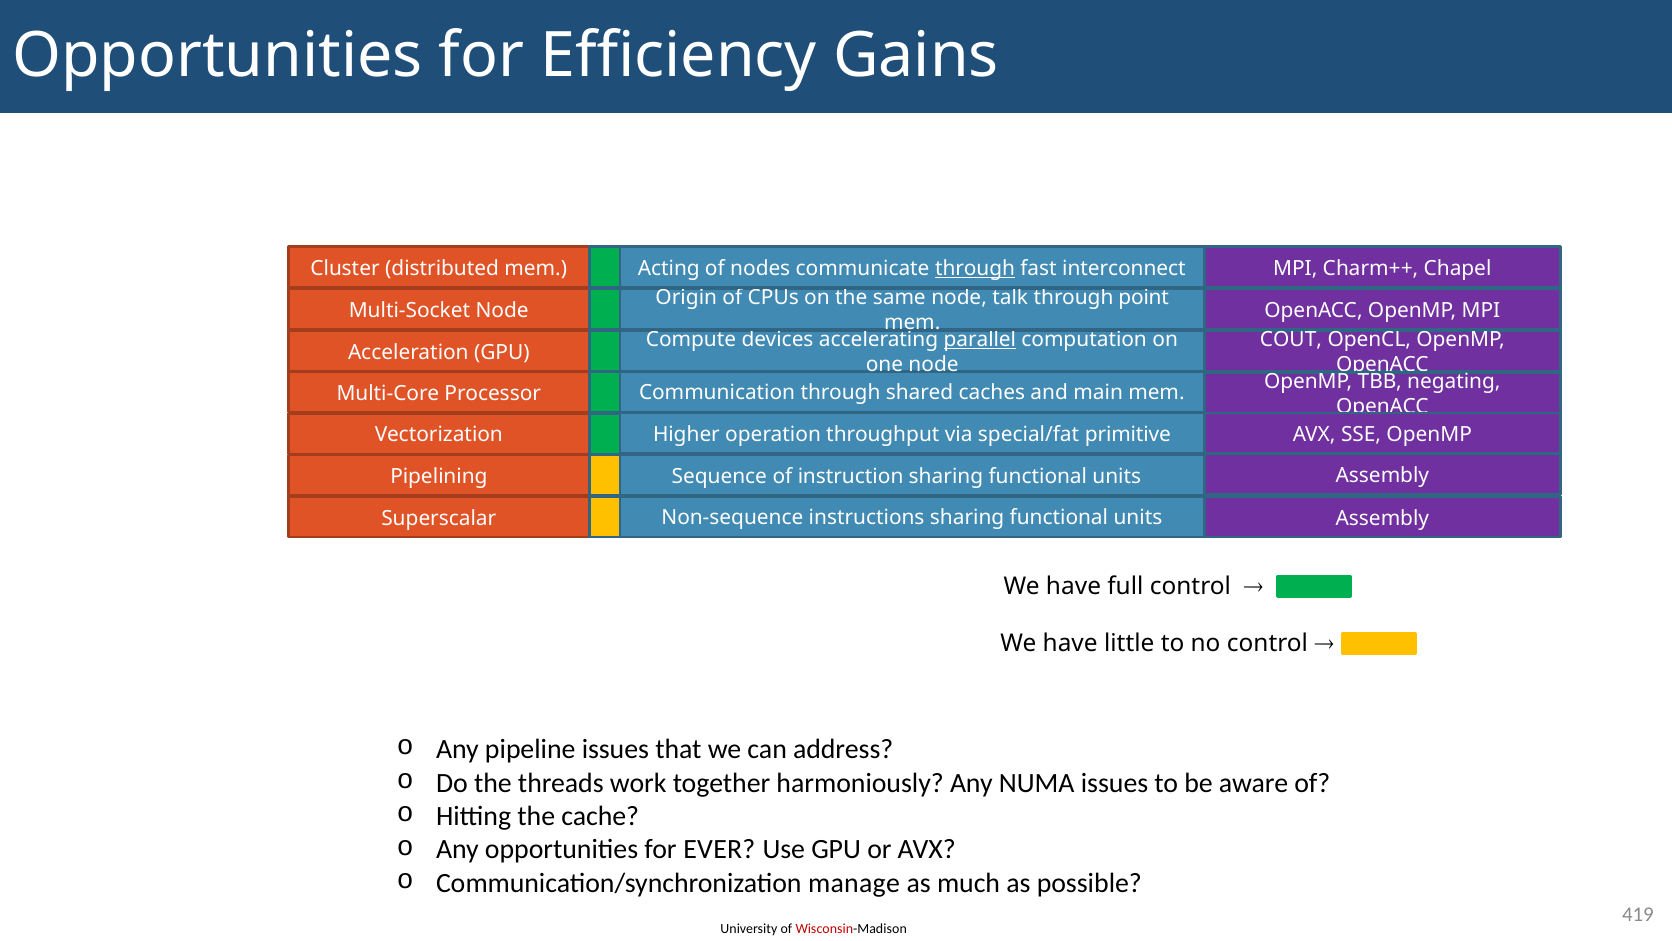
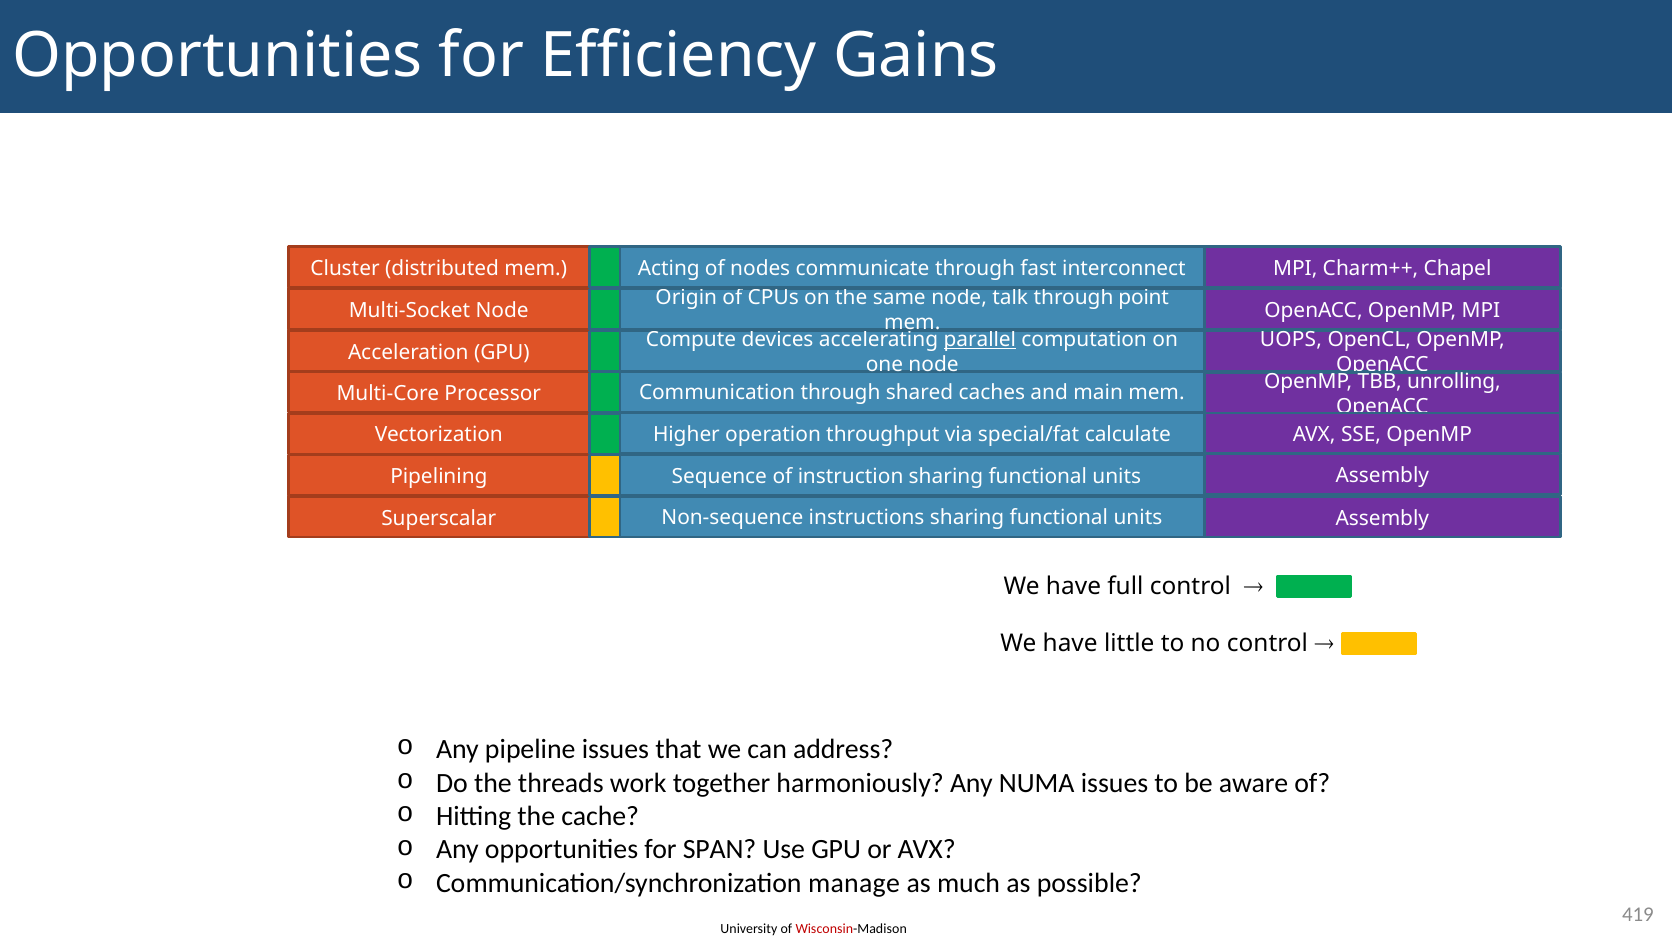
through at (975, 268) underline: present -> none
COUT: COUT -> UOPS
negating: negating -> unrolling
primitive: primitive -> calculate
EVER: EVER -> SPAN
